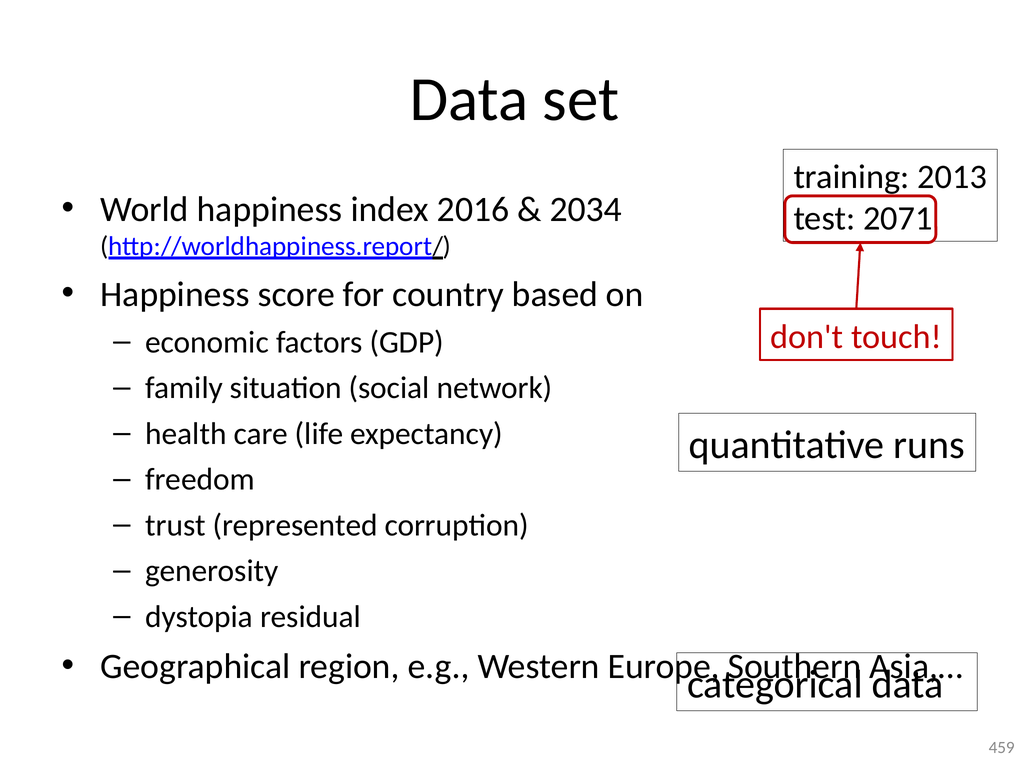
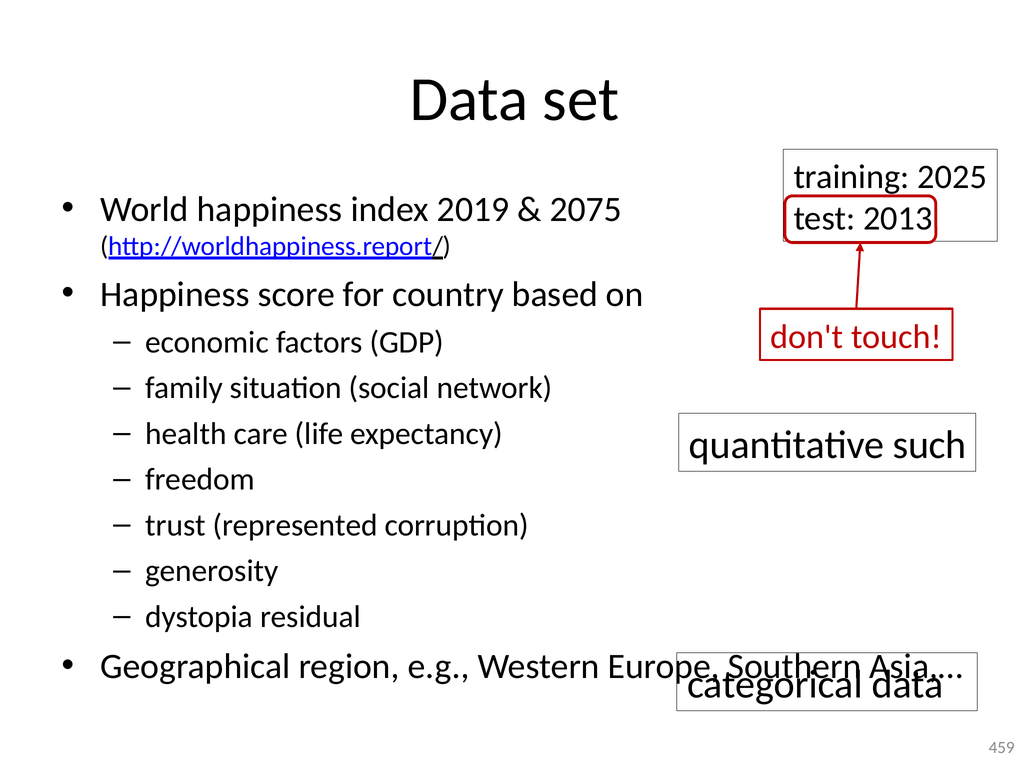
2013: 2013 -> 2025
2016: 2016 -> 2019
2034: 2034 -> 2075
2071: 2071 -> 2013
runs: runs -> such
